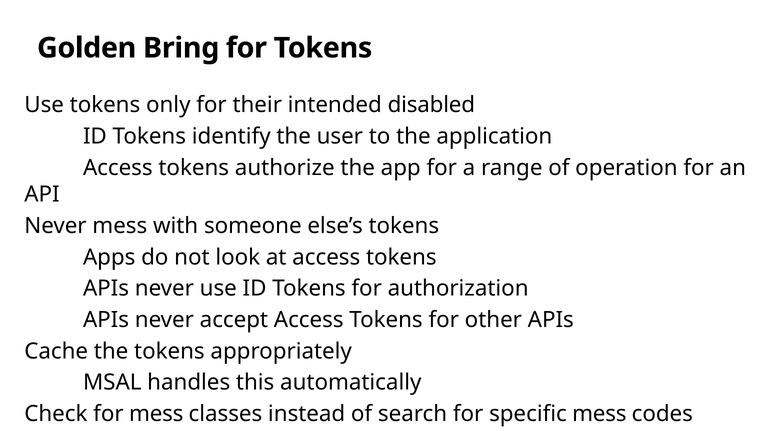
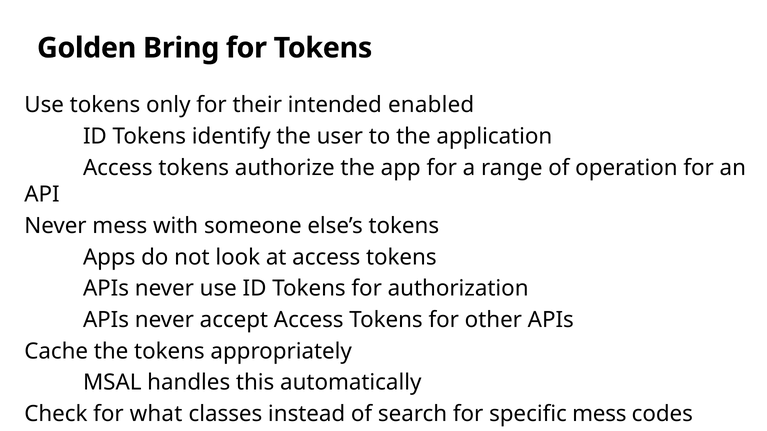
disabled: disabled -> enabled
for mess: mess -> what
